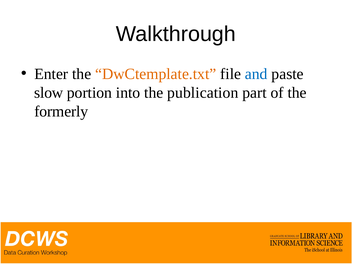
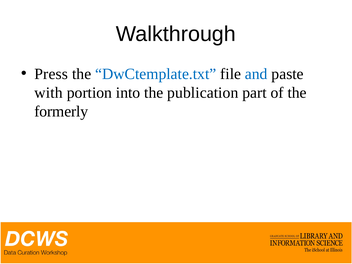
Enter: Enter -> Press
DwCtemplate.txt colour: orange -> blue
slow: slow -> with
